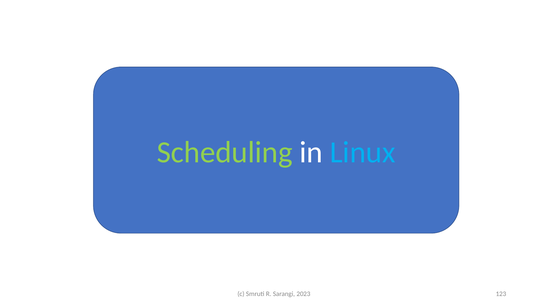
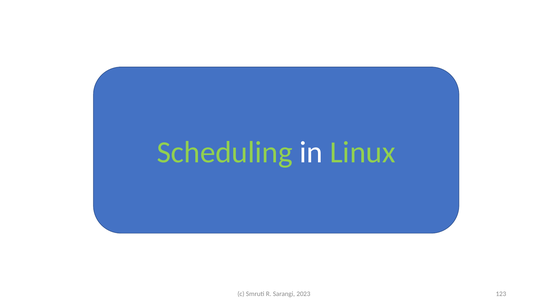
Linux colour: light blue -> light green
